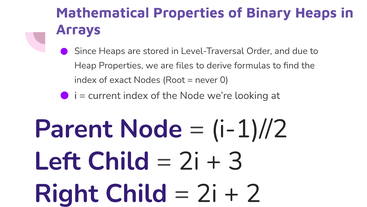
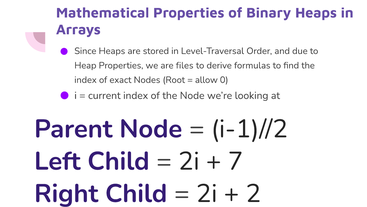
never: never -> allow
3: 3 -> 7
